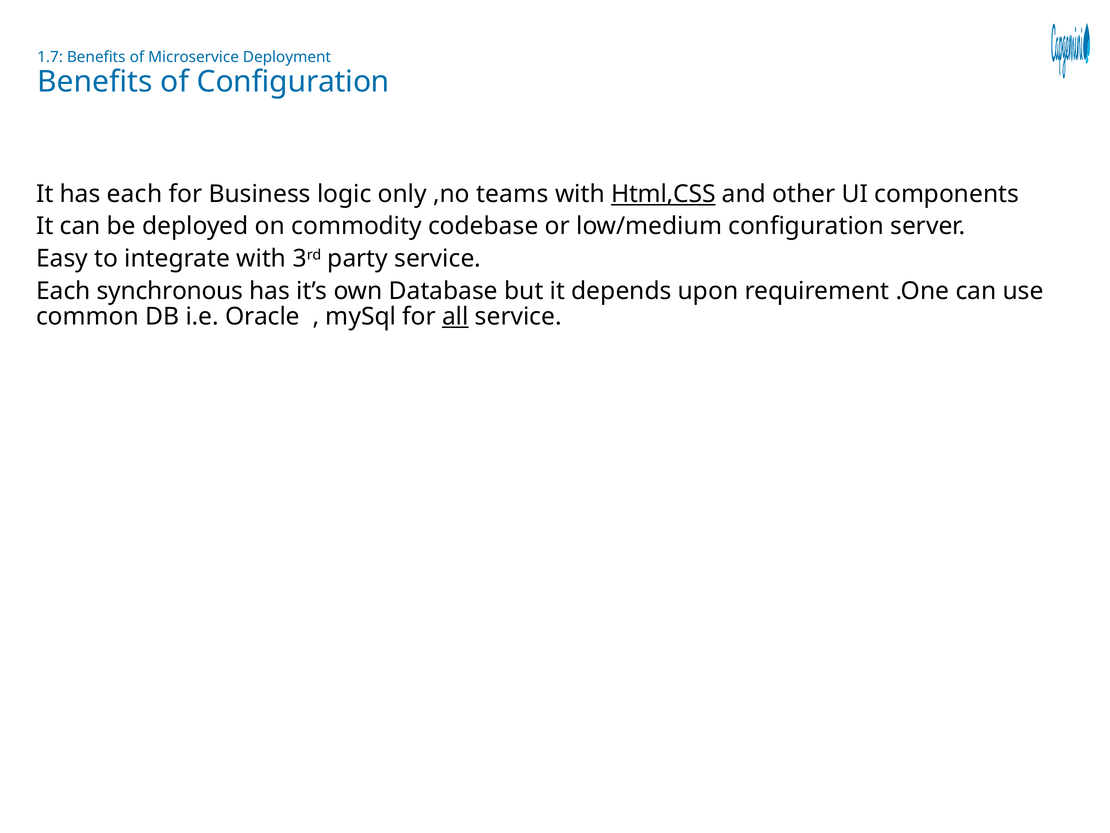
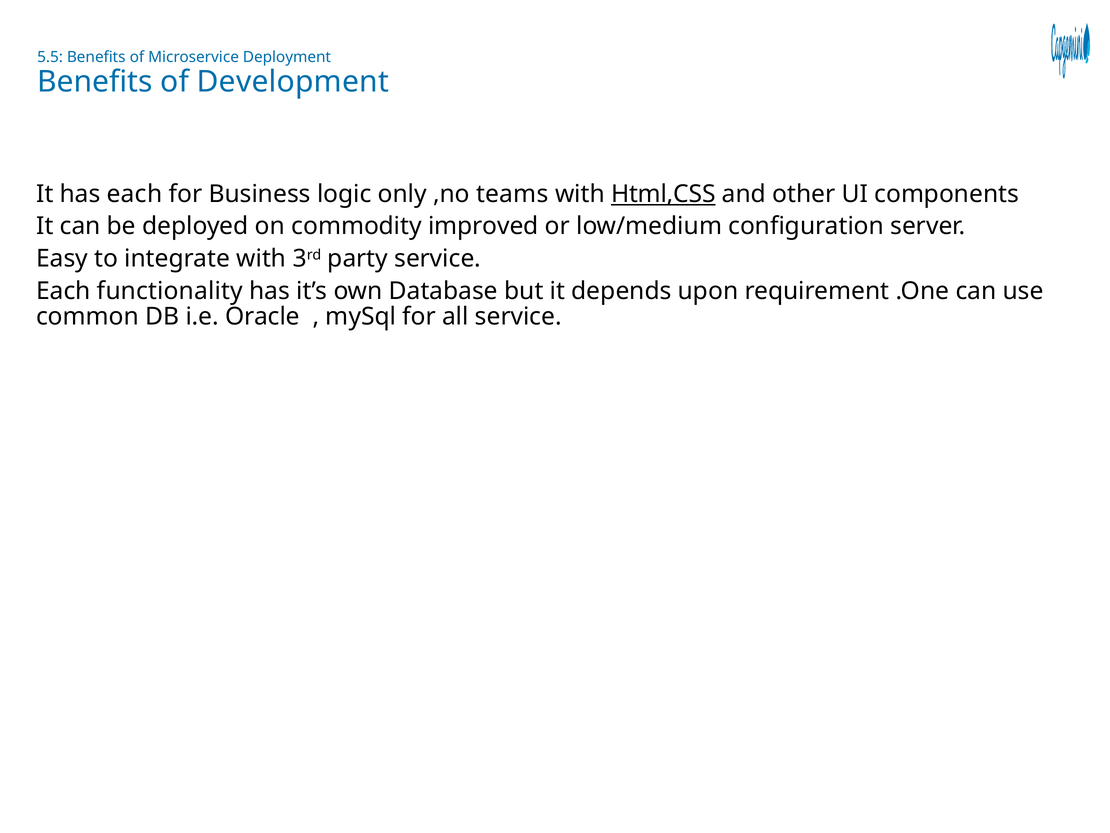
1.7: 1.7 -> 5.5
of Configuration: Configuration -> Development
codebase: codebase -> improved
synchronous: synchronous -> functionality
all underline: present -> none
